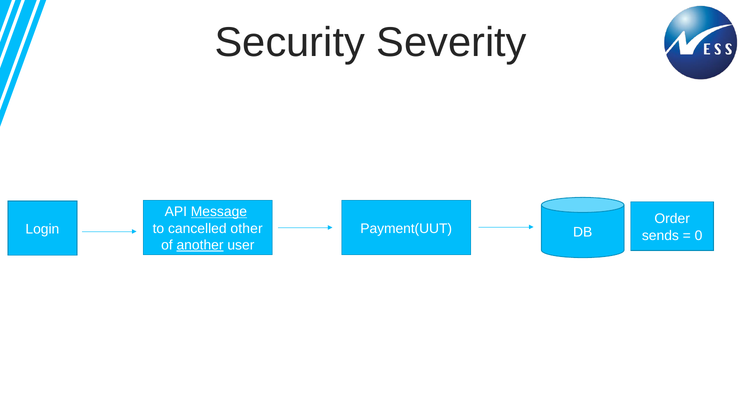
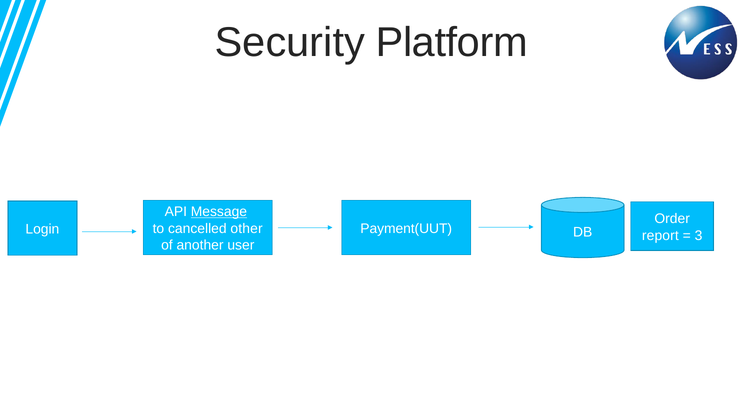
Severity: Severity -> Platform
sends: sends -> report
0: 0 -> 3
another underline: present -> none
